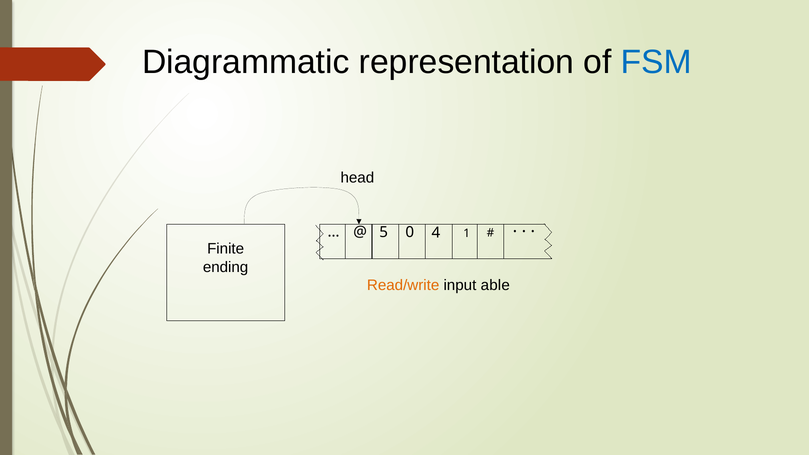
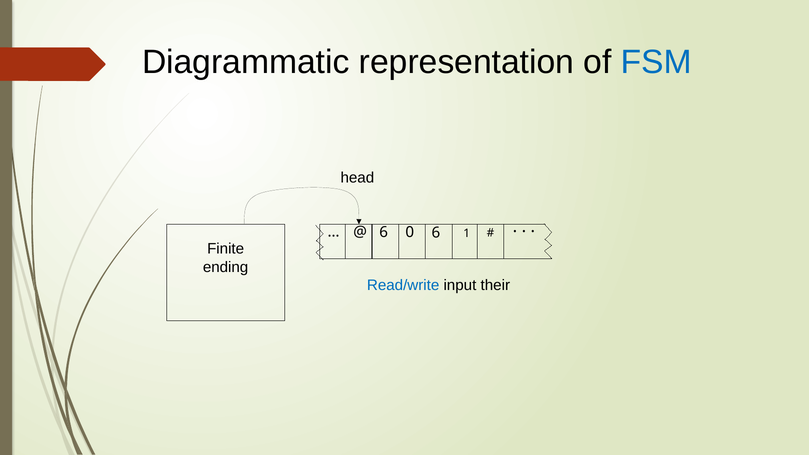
5 at (384, 232): 5 -> 6
0 4: 4 -> 6
Read/write colour: orange -> blue
able: able -> their
